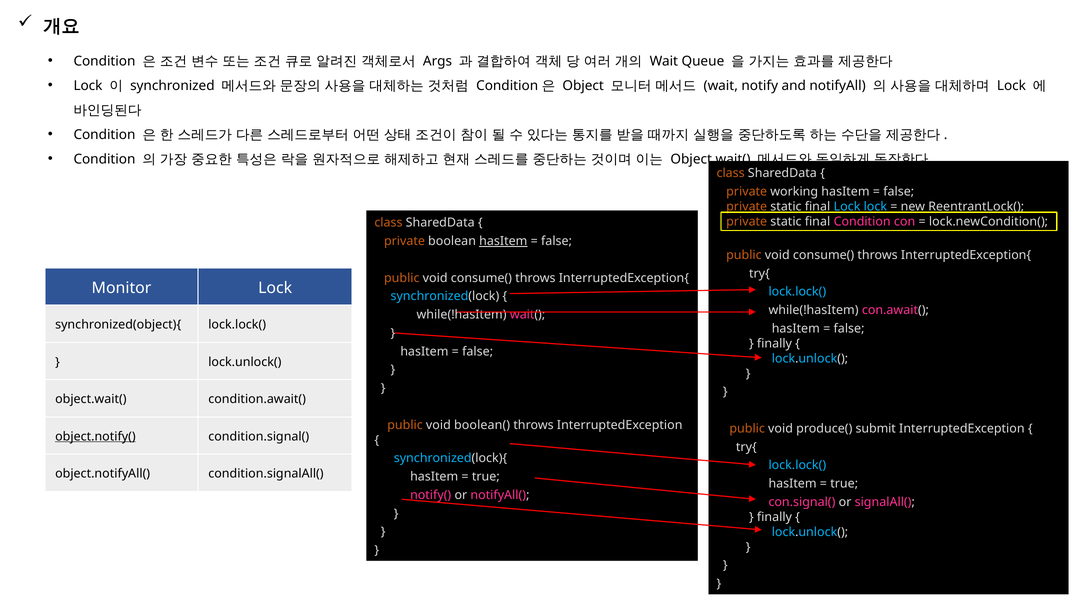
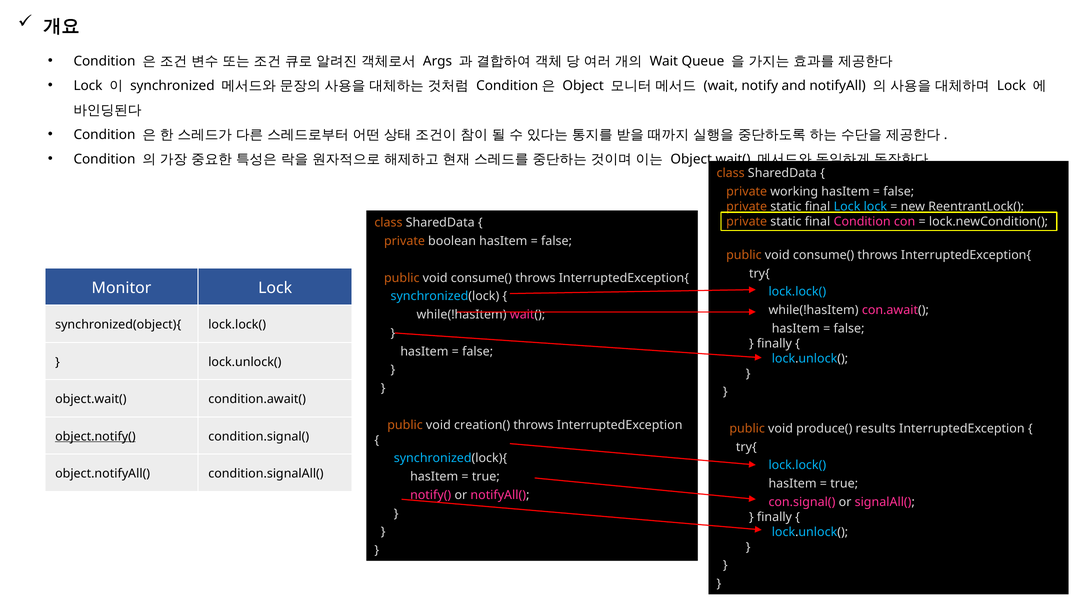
hasItem at (503, 241) underline: present -> none
boolean(: boolean( -> creation(
submit: submit -> results
